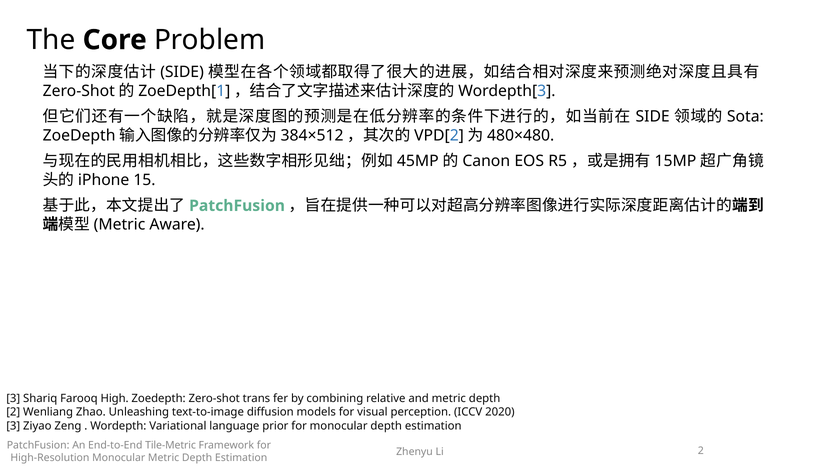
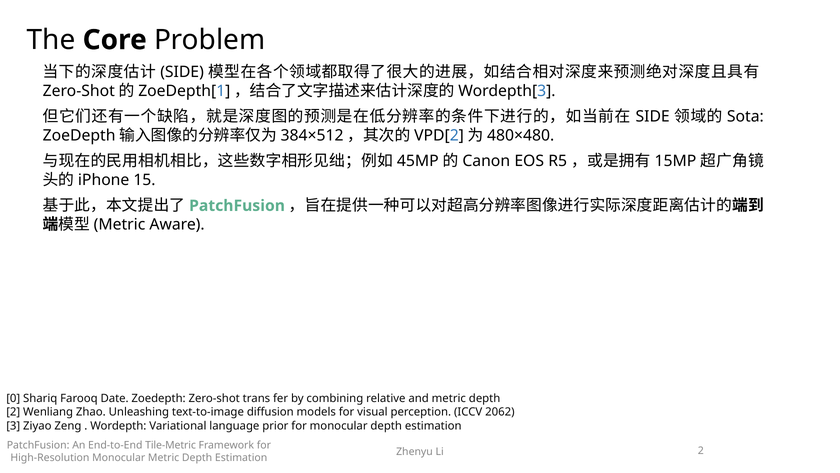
3 at (13, 398): 3 -> 0
High: High -> Date
2020: 2020 -> 2062
